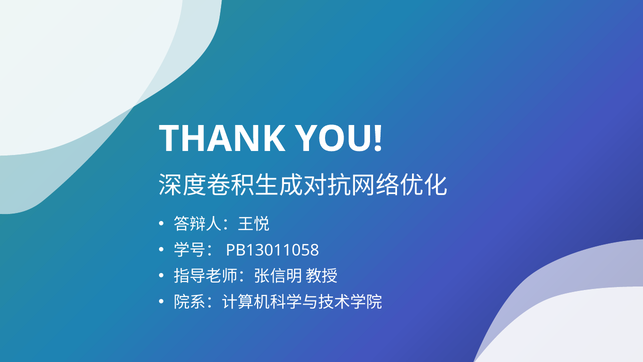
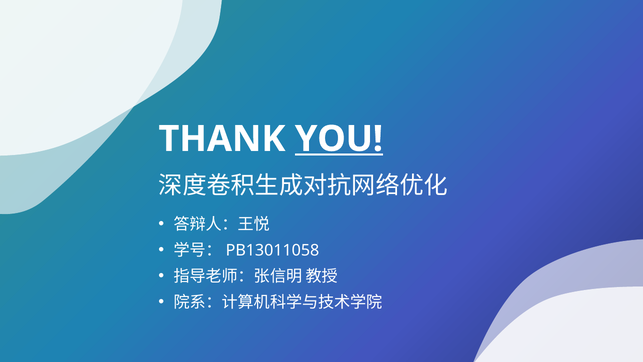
YOU underline: none -> present
